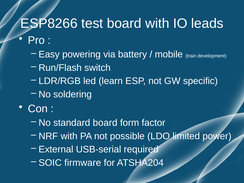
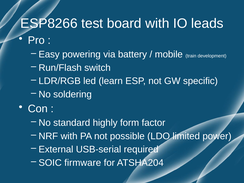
standard board: board -> highly
